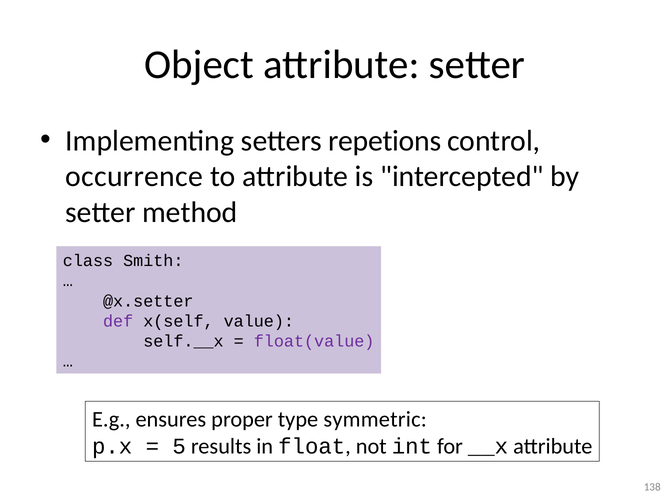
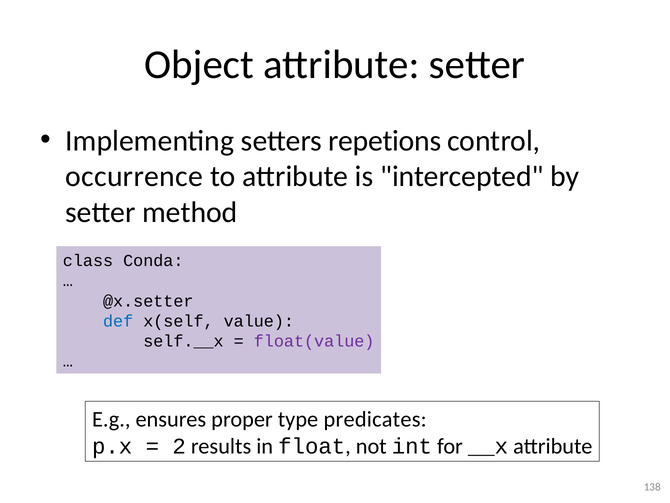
Smith: Smith -> Conda
def colour: purple -> blue
symmetric: symmetric -> predicates
5: 5 -> 2
